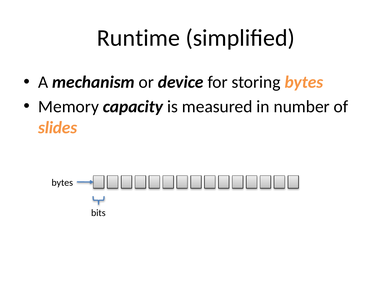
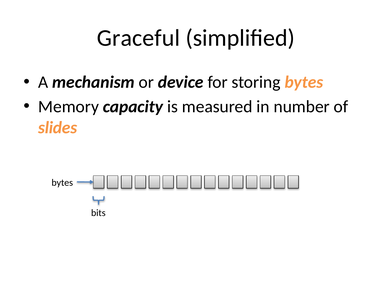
Runtime: Runtime -> Graceful
